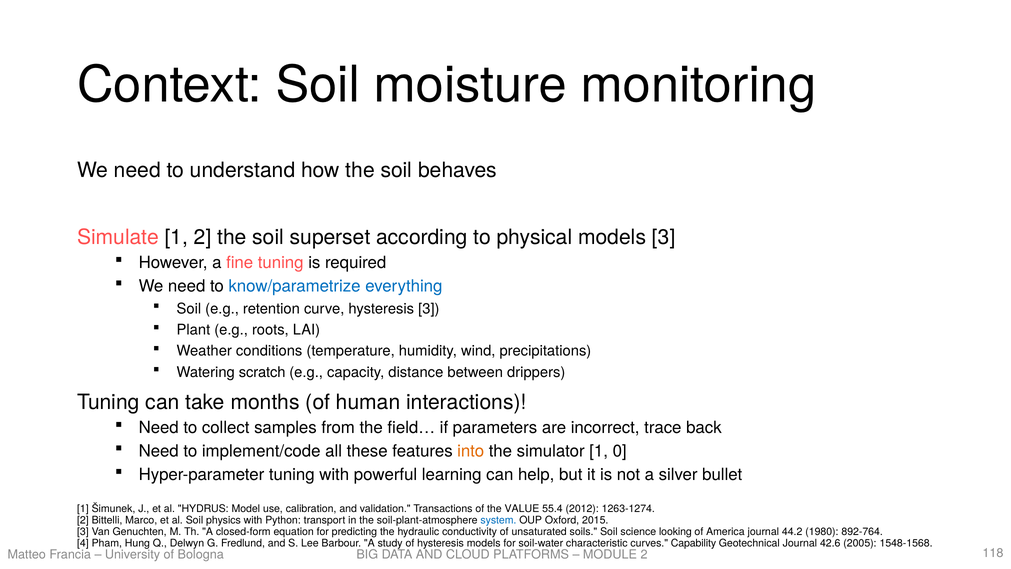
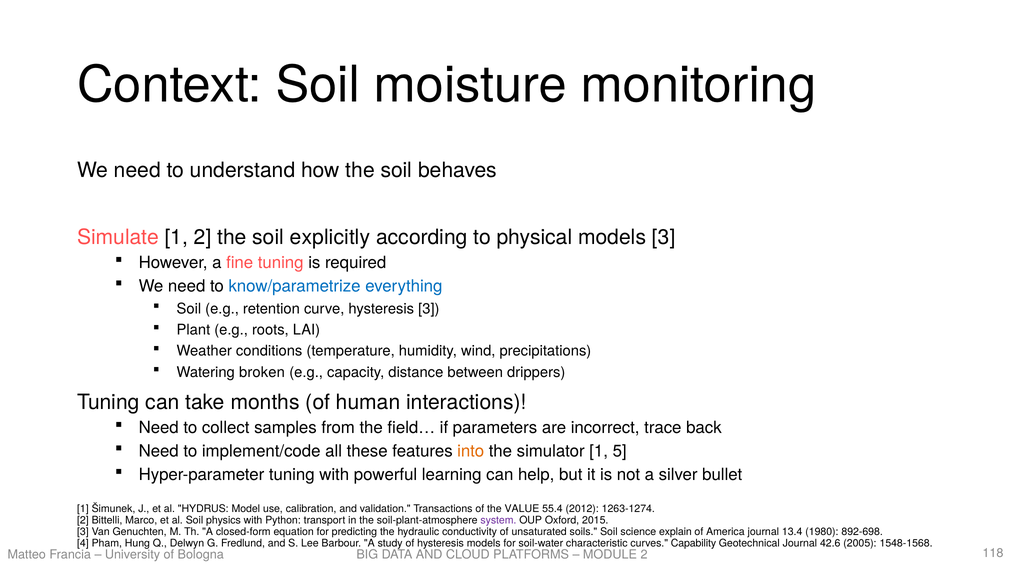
superset: superset -> explicitly
scratch: scratch -> broken
0: 0 -> 5
system colour: blue -> purple
looking: looking -> explain
44.2: 44.2 -> 13.4
892-764: 892-764 -> 892-698
